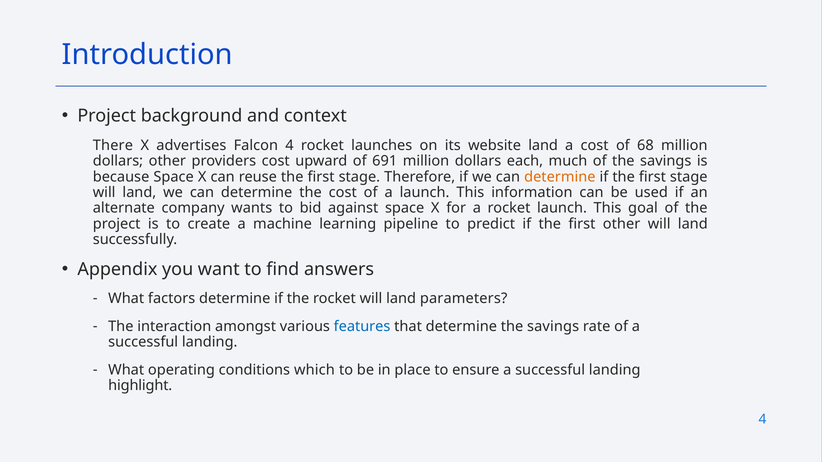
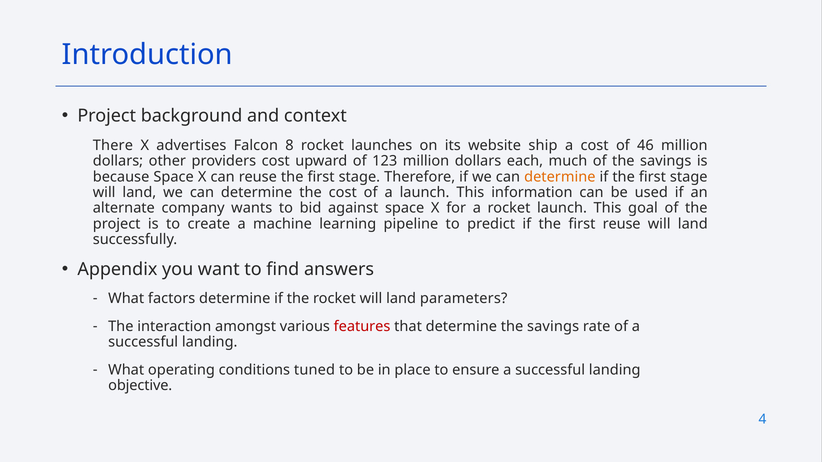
Falcon 4: 4 -> 8
website land: land -> ship
68: 68 -> 46
691: 691 -> 123
first other: other -> reuse
features colour: blue -> red
which: which -> tuned
highlight: highlight -> objective
